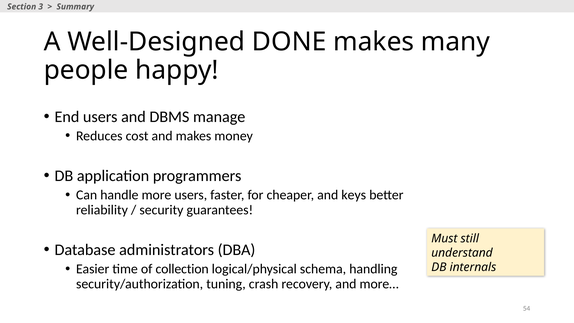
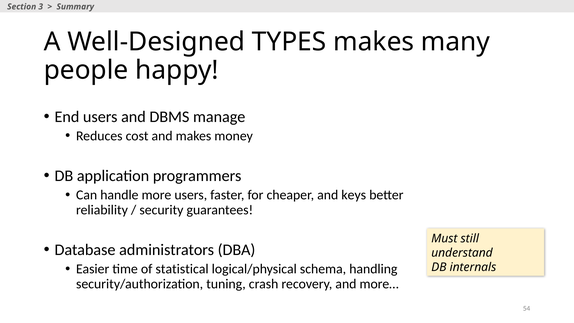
DONE: DONE -> TYPES
collection: collection -> statistical
